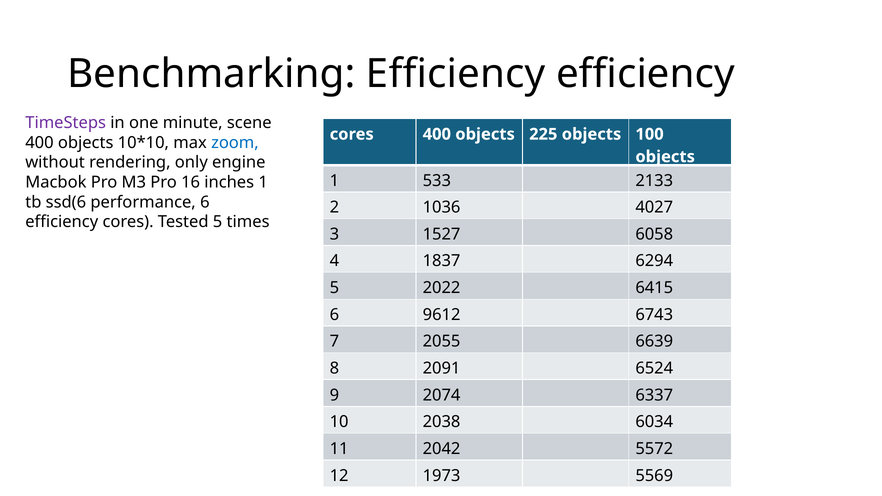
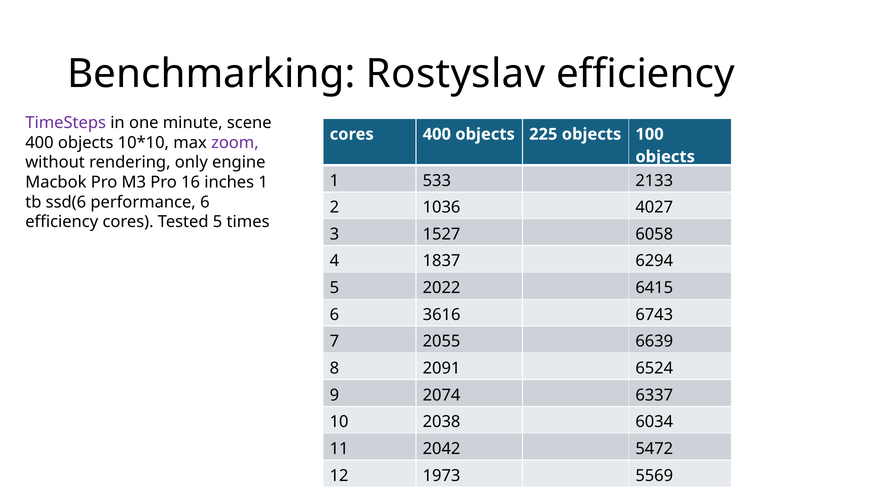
Benchmarking Efficiency: Efficiency -> Rostyslav
zoom colour: blue -> purple
9612: 9612 -> 3616
5572: 5572 -> 5472
